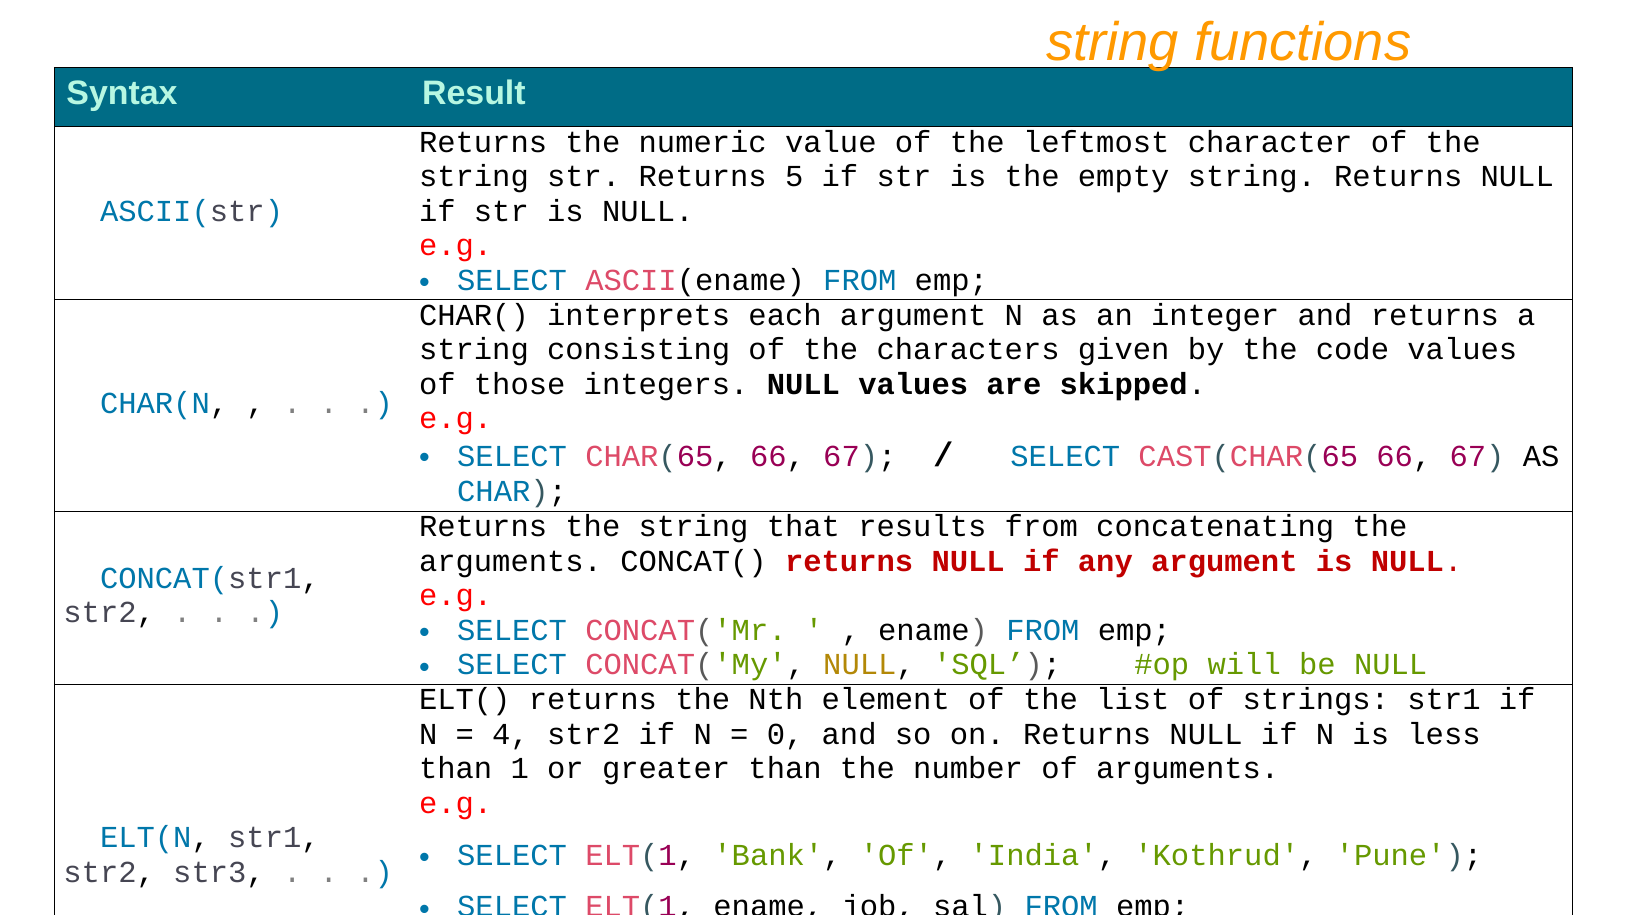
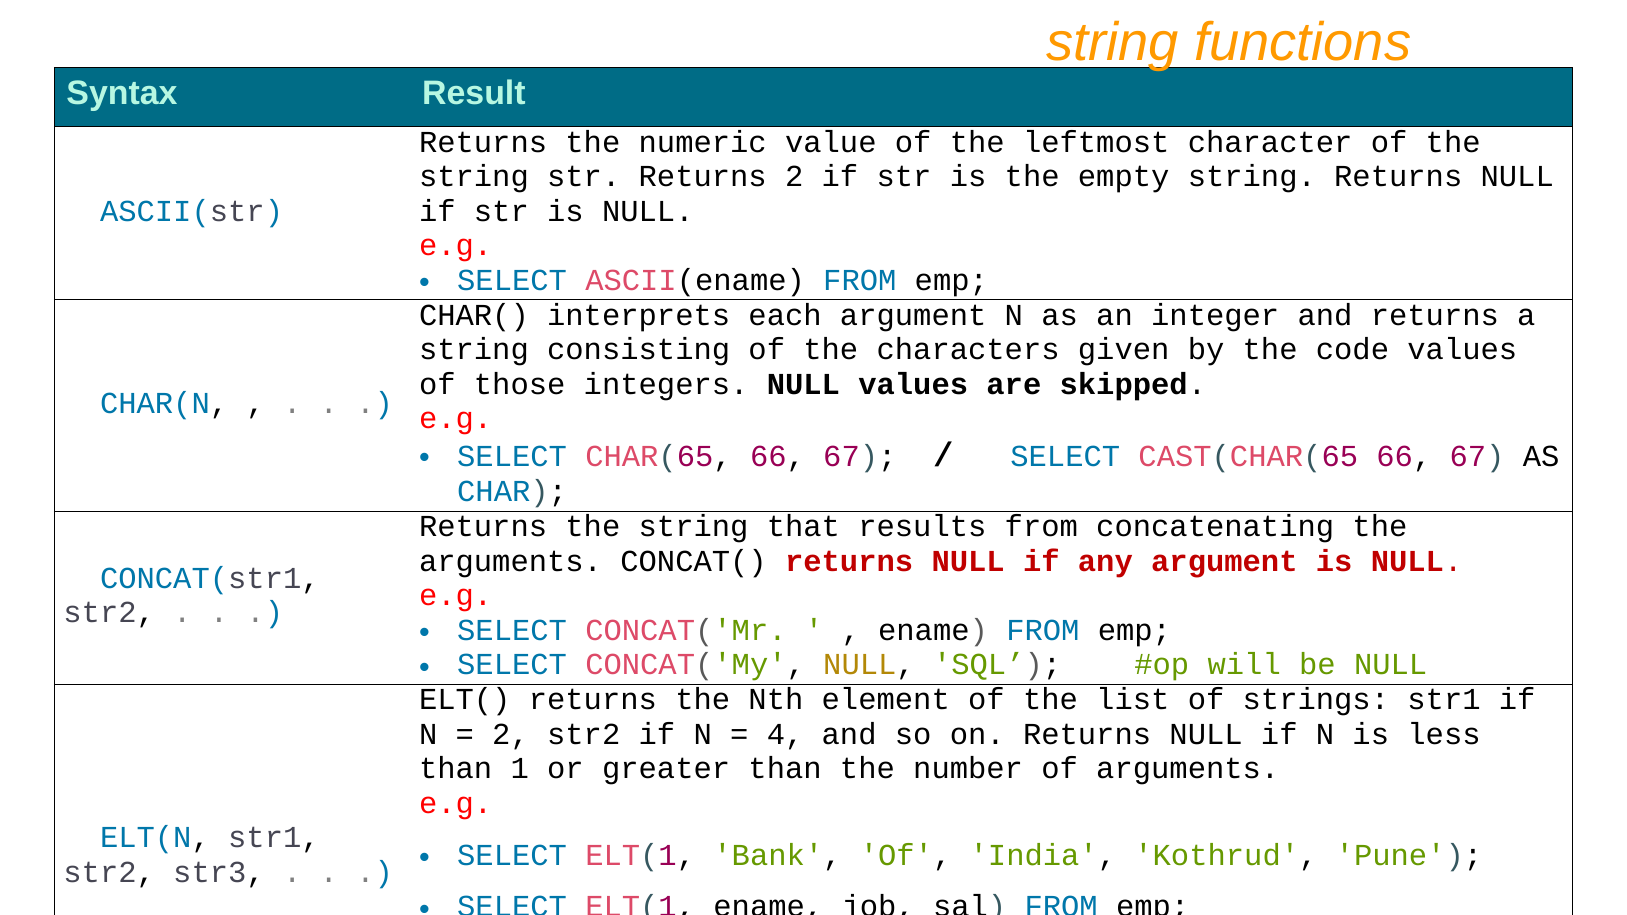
Returns 5: 5 -> 2
4 at (511, 734): 4 -> 2
0: 0 -> 4
